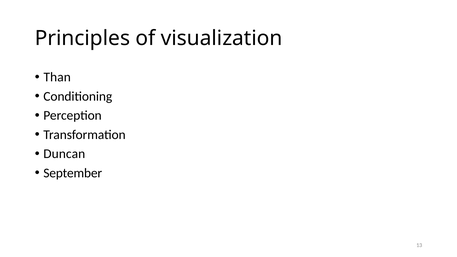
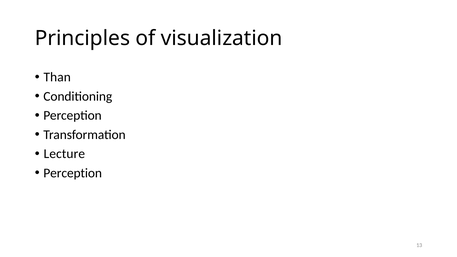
Duncan: Duncan -> Lecture
September at (73, 173): September -> Perception
